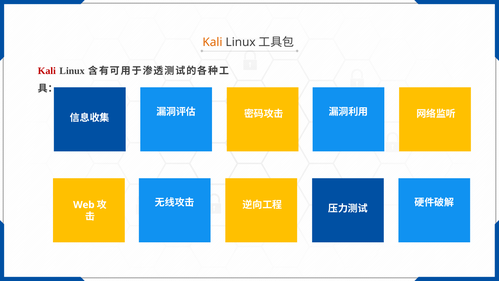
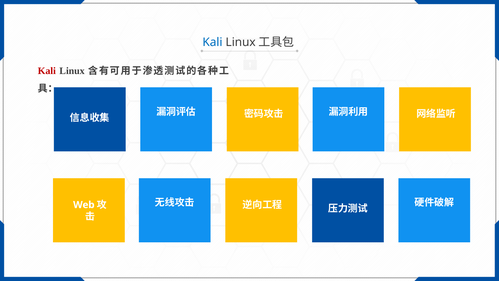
Kali at (212, 42) colour: orange -> blue
